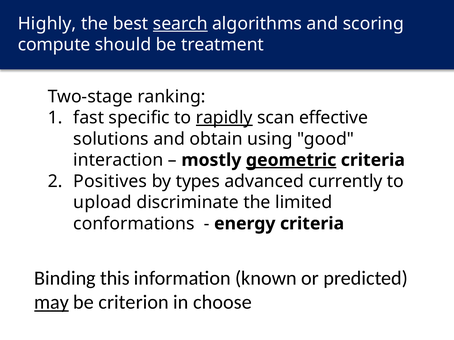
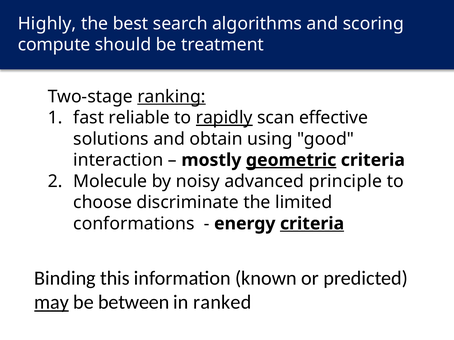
search underline: present -> none
ranking underline: none -> present
specific: specific -> reliable
Positives: Positives -> Molecule
types: types -> noisy
currently: currently -> principle
upload: upload -> choose
criteria at (312, 224) underline: none -> present
criterion: criterion -> between
choose: choose -> ranked
